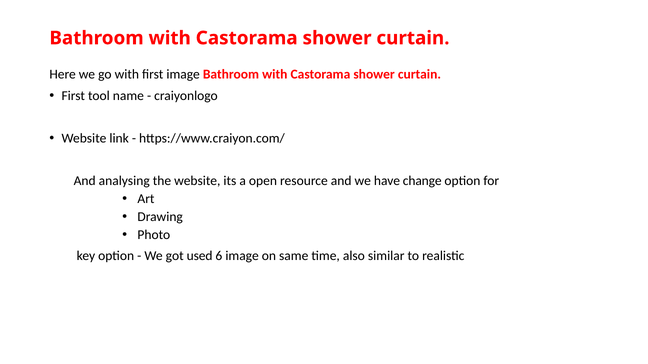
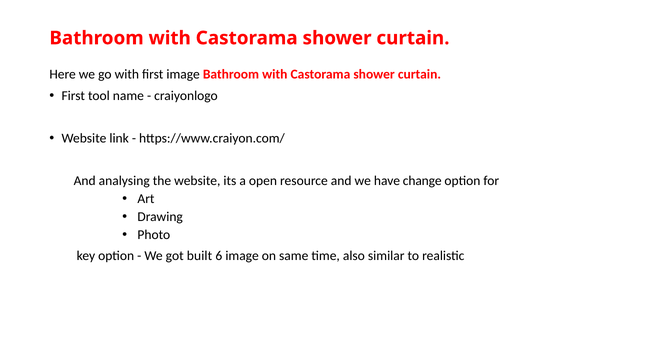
used: used -> built
